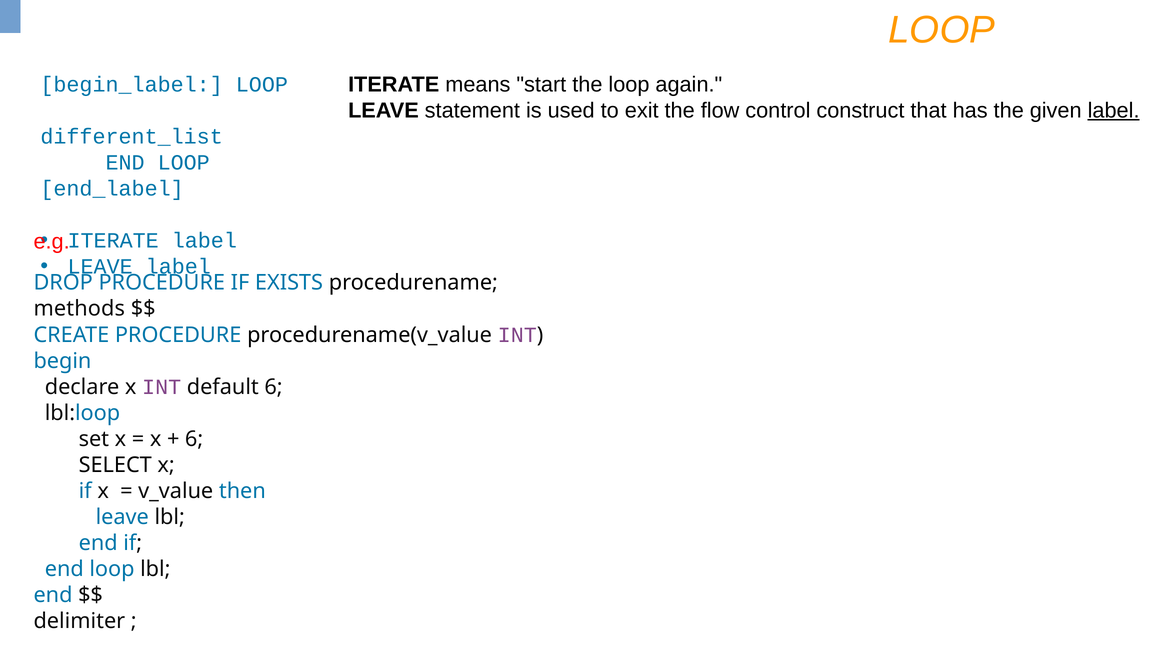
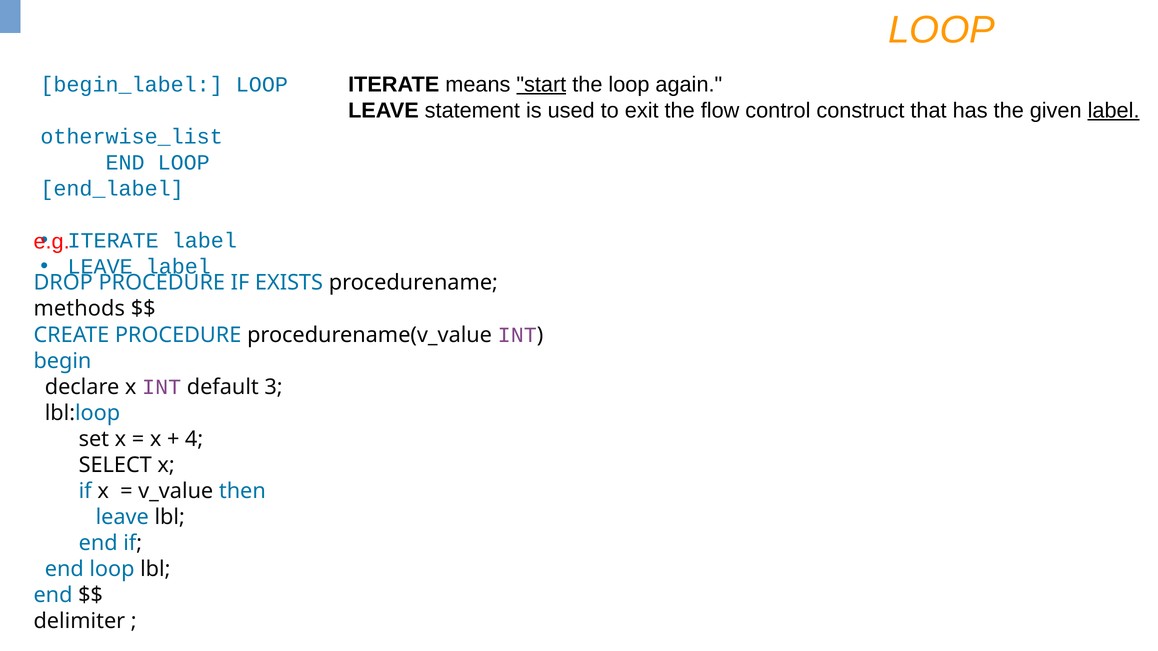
start underline: none -> present
different_list: different_list -> otherwise_list
default 6: 6 -> 3
6 at (194, 439): 6 -> 4
